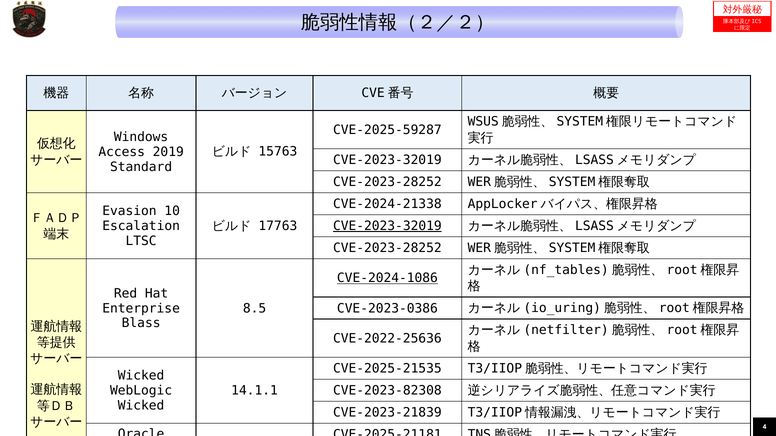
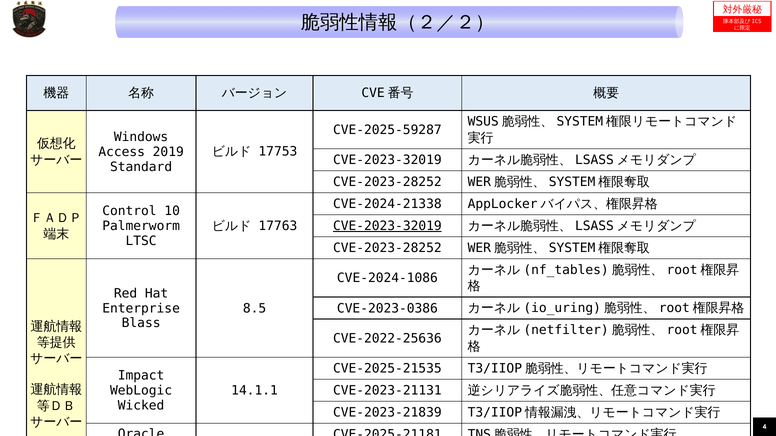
15763: 15763 -> 17753
Evasion: Evasion -> Control
Escalation: Escalation -> Palmerworm
CVE-2024-1086 underline: present -> none
Wicked at (141, 376): Wicked -> Impact
CVE-2023-82308: CVE-2023-82308 -> CVE-2023-21131
